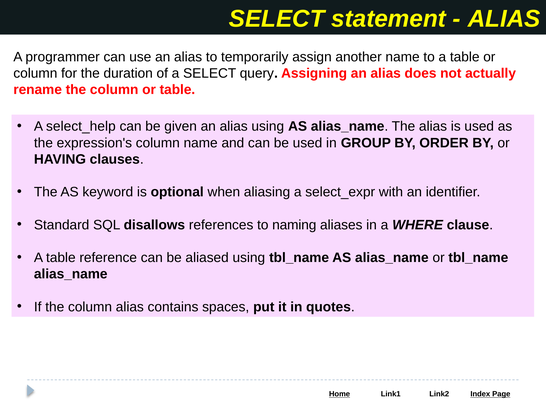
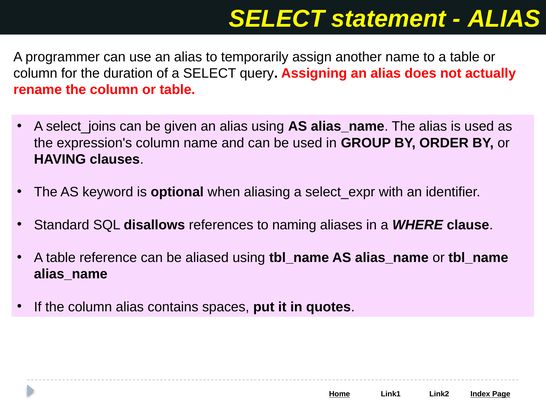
select_help: select_help -> select_joins
